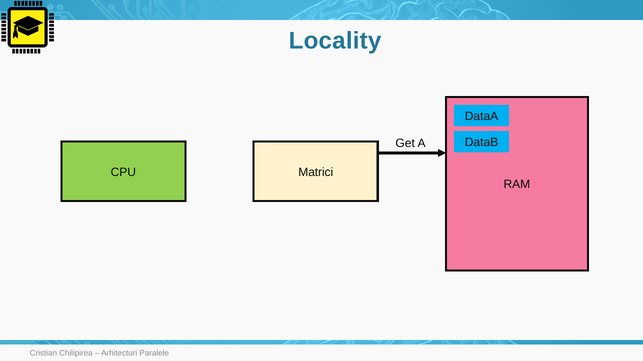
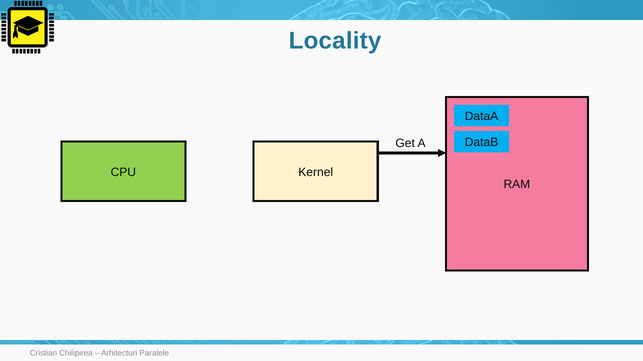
Matrici: Matrici -> Kernel
